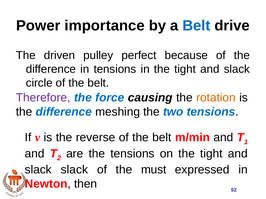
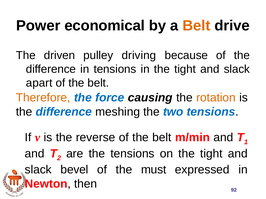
importance: importance -> economical
Belt at (196, 26) colour: blue -> orange
perfect: perfect -> driving
circle: circle -> apart
Therefore colour: purple -> orange
slack slack: slack -> bevel
